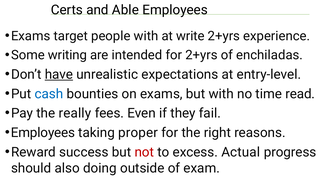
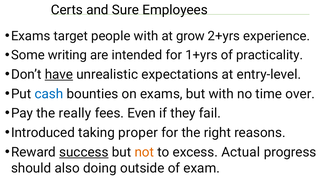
Able: Able -> Sure
write: write -> grow
for 2+yrs: 2+yrs -> 1+yrs
enchiladas: enchiladas -> practicality
read: read -> over
Employees at (43, 133): Employees -> Introduced
success underline: none -> present
not colour: red -> orange
